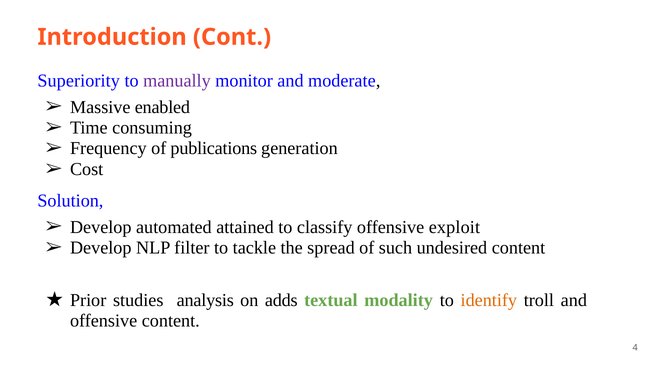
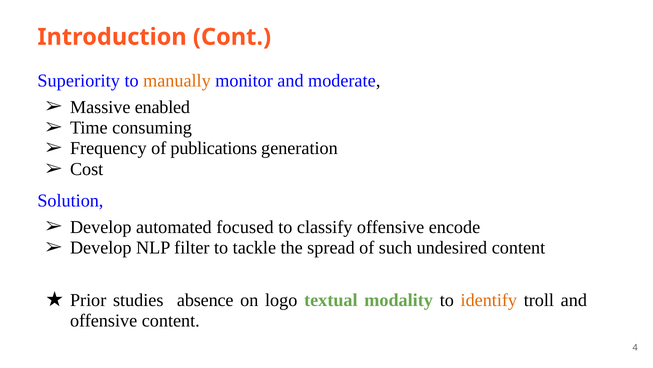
manually colour: purple -> orange
attained: attained -> focused
exploit: exploit -> encode
analysis: analysis -> absence
adds: adds -> logo
